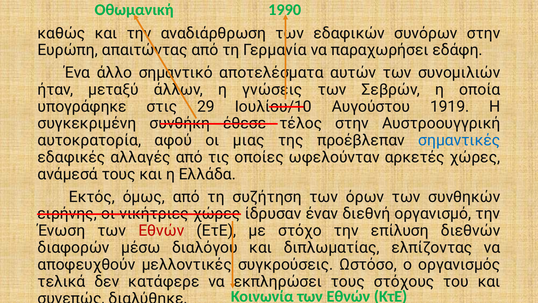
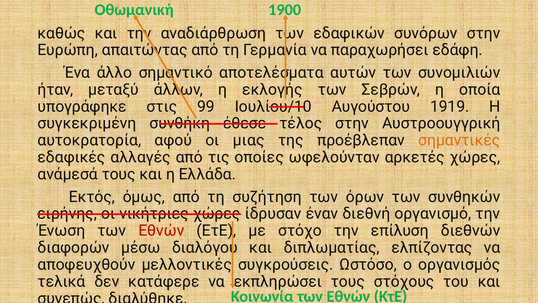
1990: 1990 -> 1900
γνώσεις: γνώσεις -> εκλογής
29: 29 -> 99
σημαντικές colour: blue -> orange
